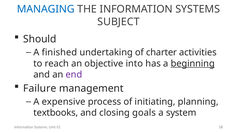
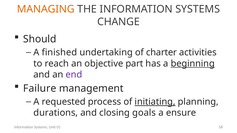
MANAGING colour: blue -> orange
SUBJECT: SUBJECT -> CHANGE
into: into -> part
expensive: expensive -> requested
initiating underline: none -> present
textbooks: textbooks -> durations
system: system -> ensure
